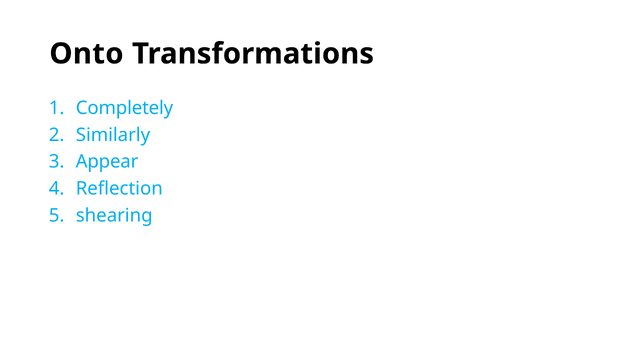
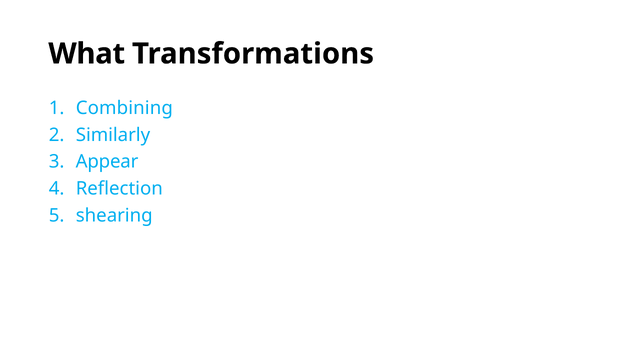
Onto: Onto -> What
Completely: Completely -> Combining
